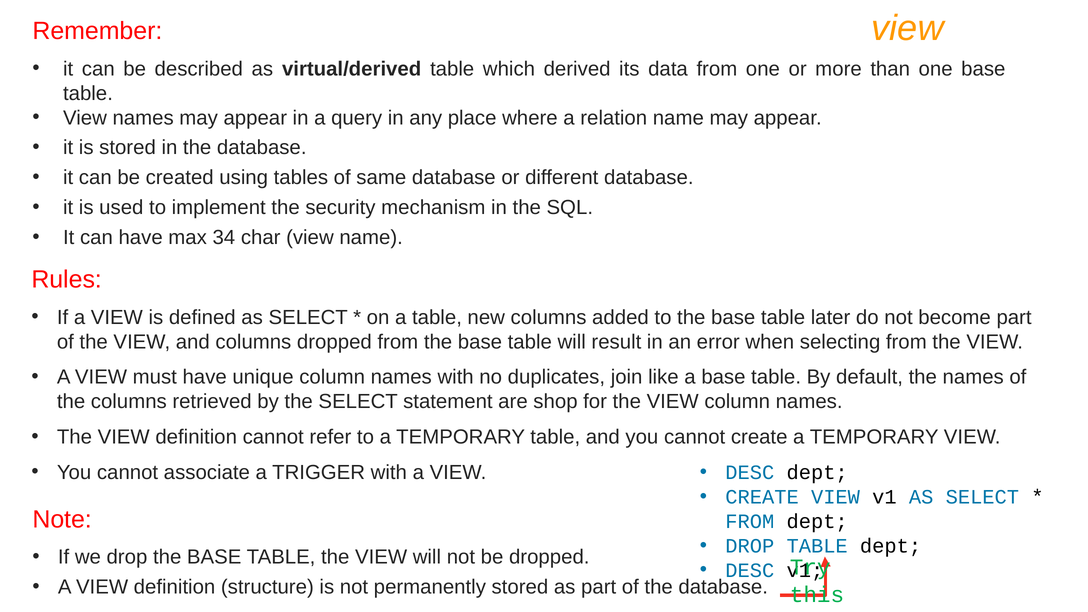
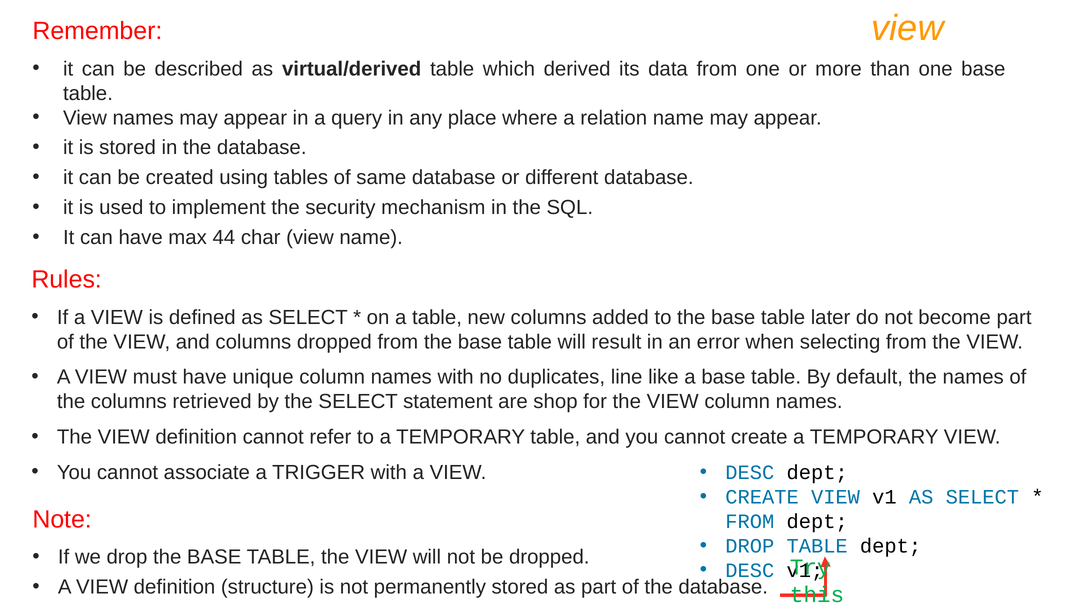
34: 34 -> 44
join: join -> line
